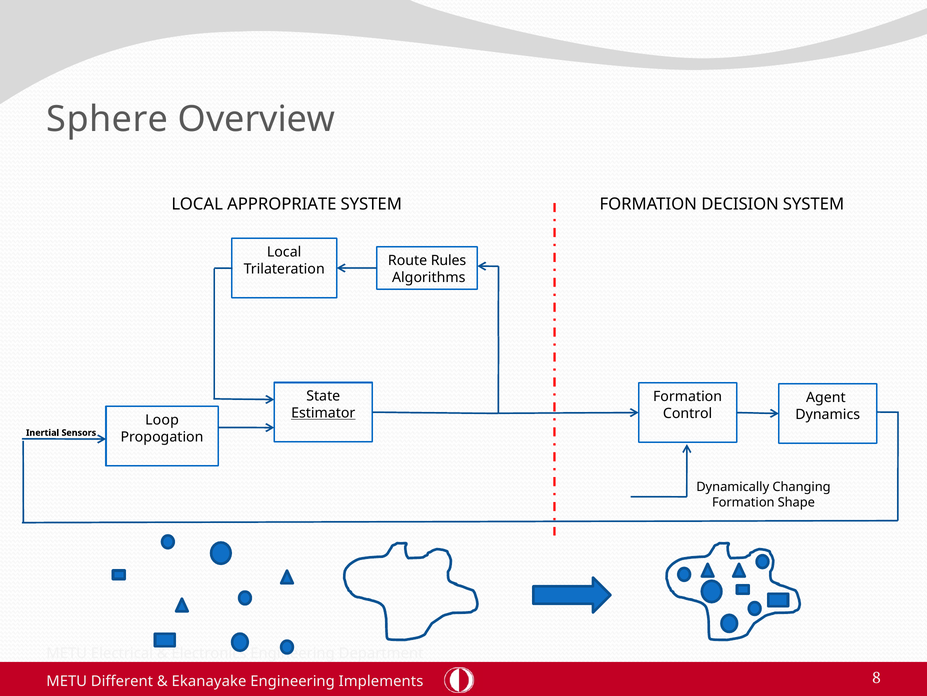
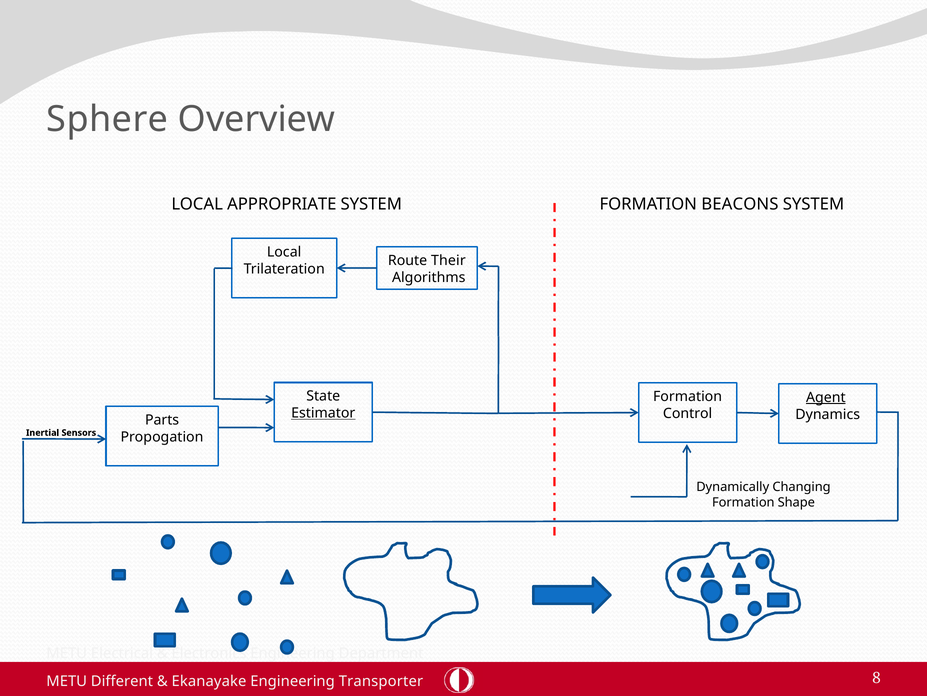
DECISION: DECISION -> BEACONS
Rules: Rules -> Their
Agent underline: none -> present
Loop: Loop -> Parts
Implements: Implements -> Transporter
